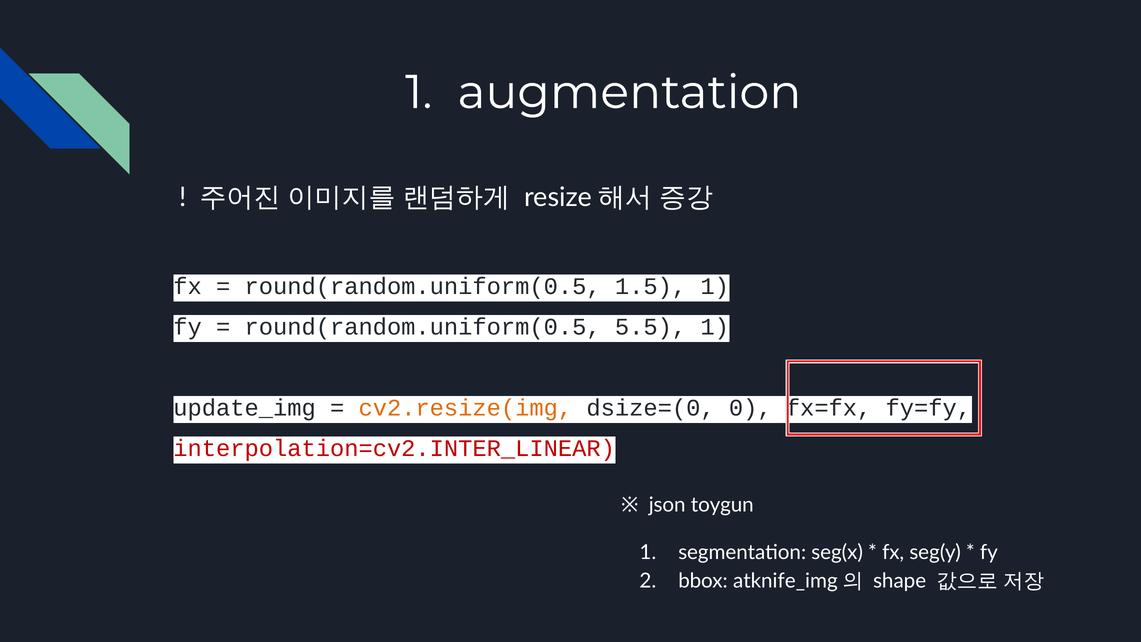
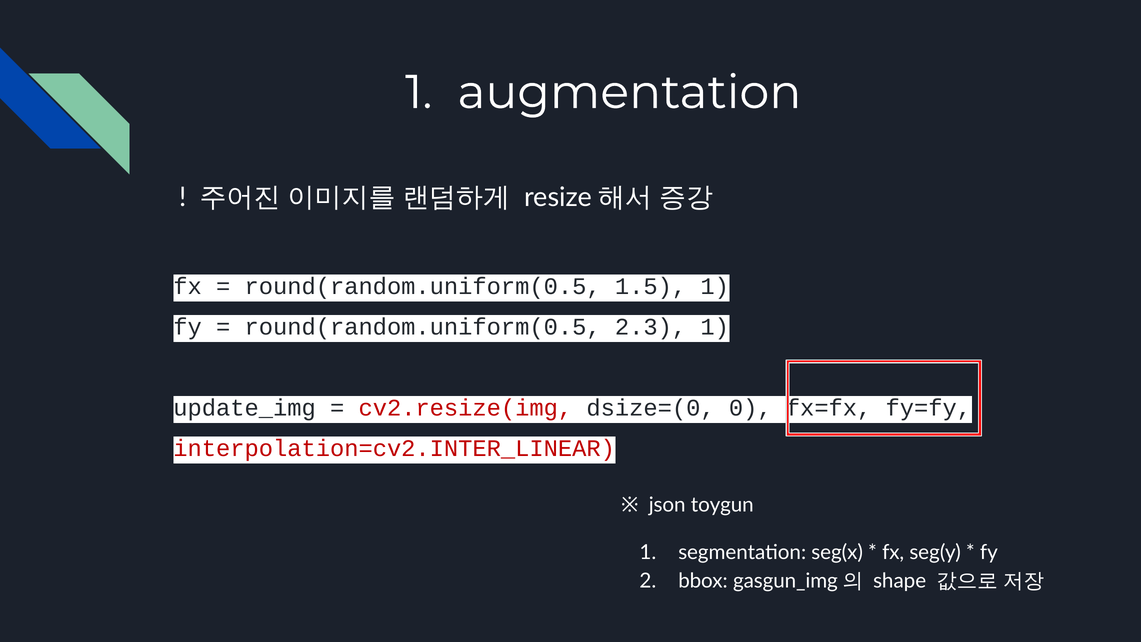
5.5: 5.5 -> 2.3
cv2.resize(img colour: orange -> red
atknife_img: atknife_img -> gasgun_img
